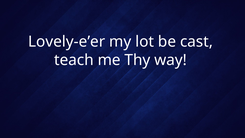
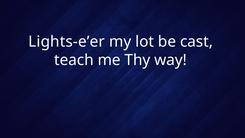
Lovely-e’er: Lovely-e’er -> Lights-e’er
